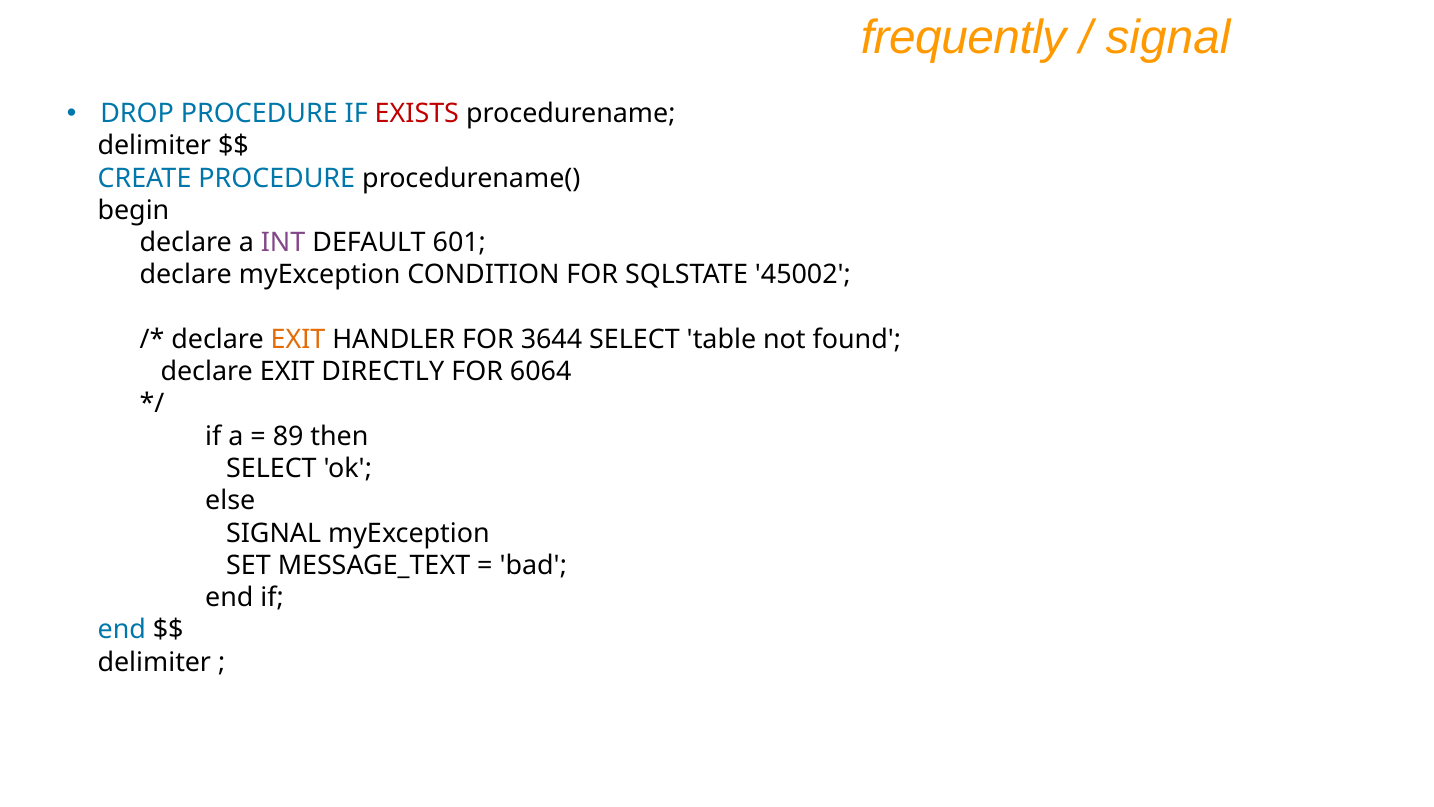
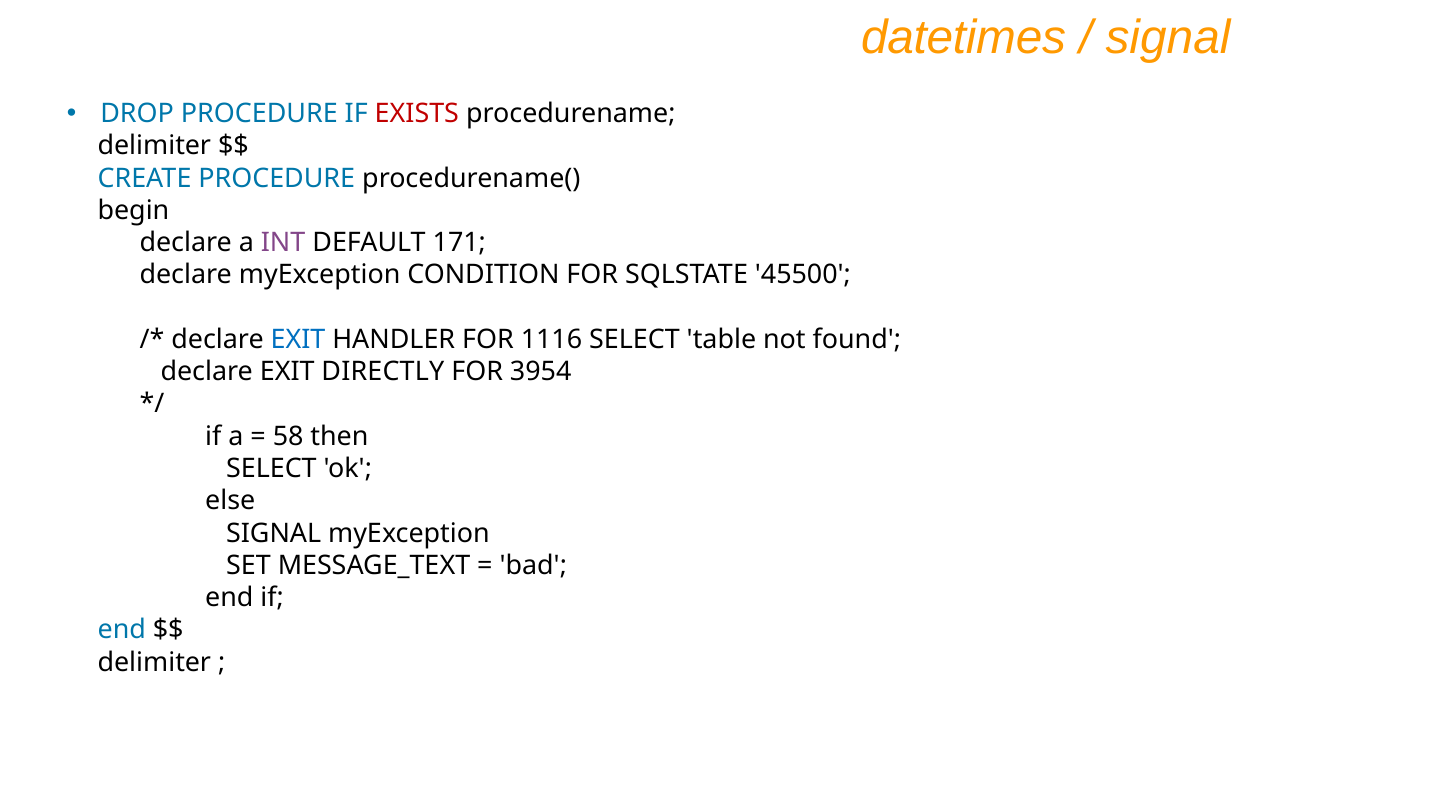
frequently: frequently -> datetimes
601: 601 -> 171
45002: 45002 -> 45500
EXIT at (298, 339) colour: orange -> blue
3644: 3644 -> 1116
6064: 6064 -> 3954
89: 89 -> 58
